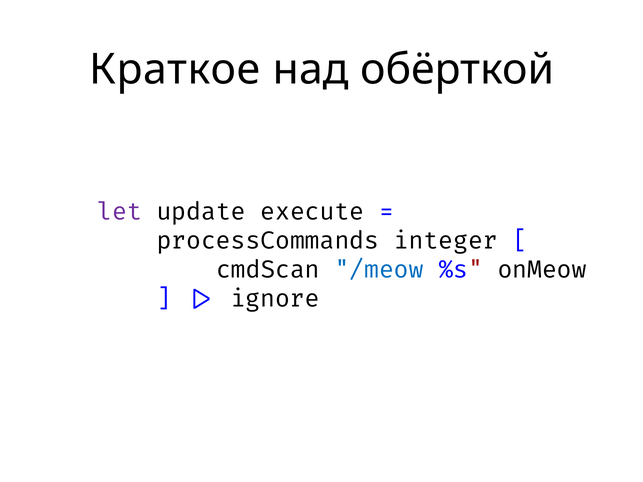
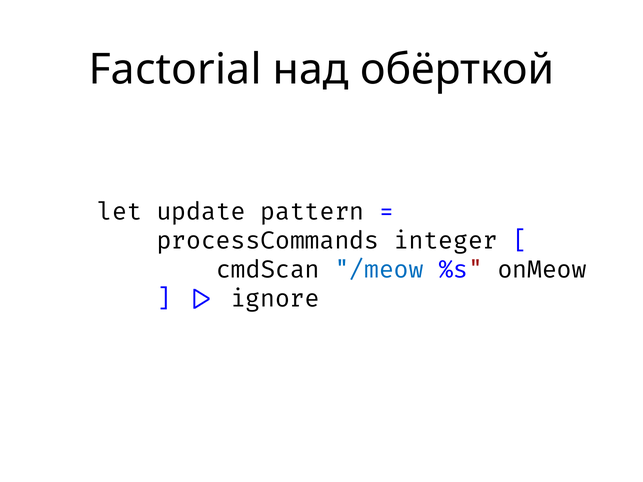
Краткое: Краткое -> Factorial
let colour: purple -> black
execute: execute -> pattern
